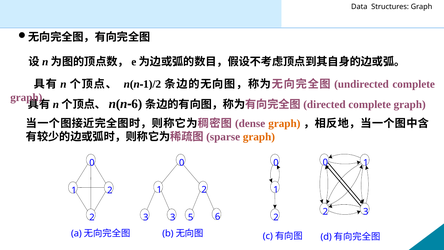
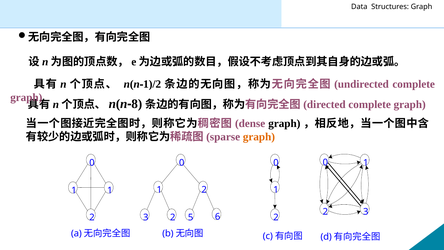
6 at (137, 104): 6 -> 8
graph at (284, 123) colour: orange -> black
2 at (110, 190): 2 -> 1
3 3: 3 -> 2
